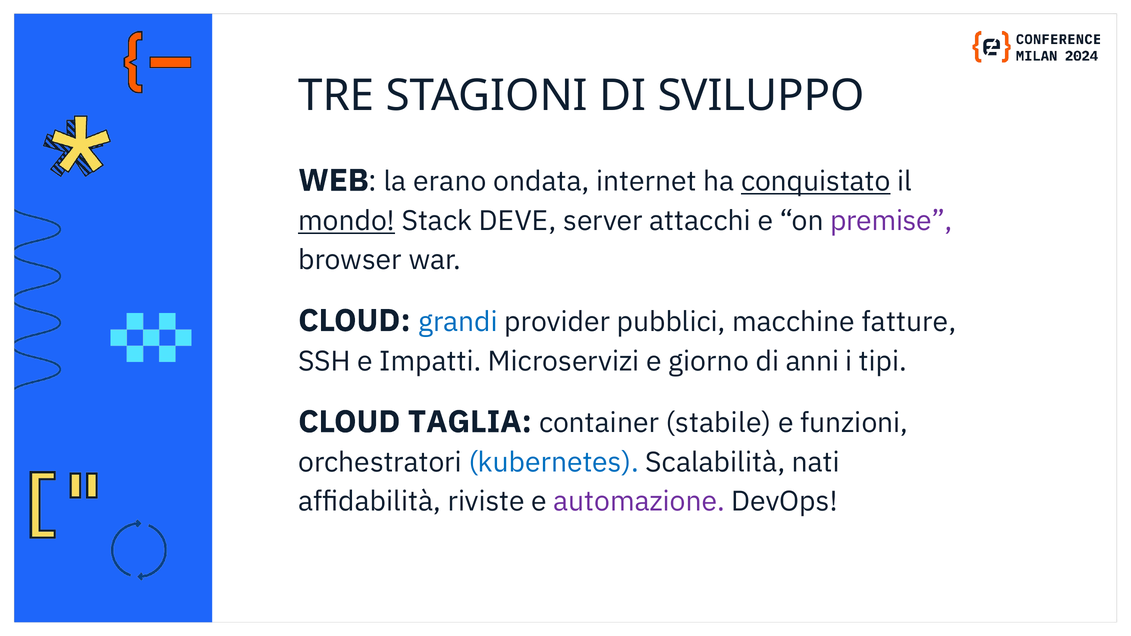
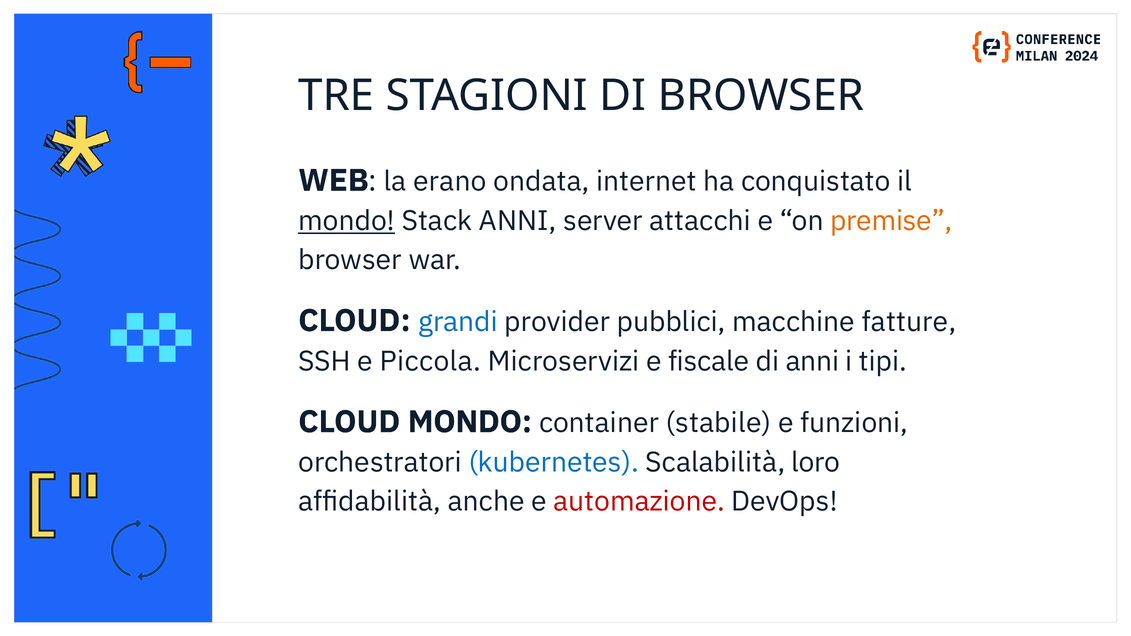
DI SVILUPPO: SVILUPPO -> BROWSER
conquistato underline: present -> none
Stack DEVE: DEVE -> ANNI
premise colour: purple -> orange
Impatti: Impatti -> Piccola
giorno: giorno -> fiscale
CLOUD TAGLIA: TAGLIA -> MONDO
nati: nati -> loro
riviste: riviste -> anche
automazione colour: purple -> red
